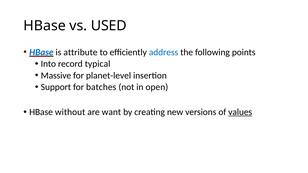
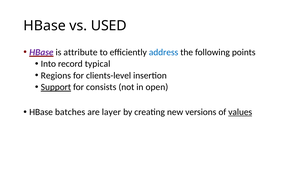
HBase at (41, 52) colour: blue -> purple
Massive: Massive -> Regions
planet-level: planet-level -> clients-level
Support underline: none -> present
batches: batches -> consists
without: without -> batches
want: want -> layer
